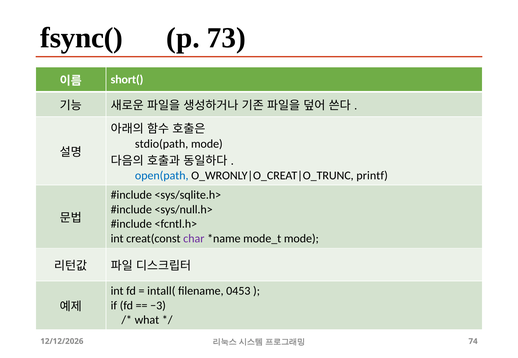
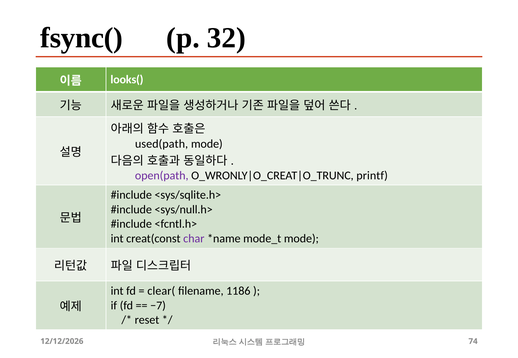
73: 73 -> 32
short(: short( -> looks(
stdio(path: stdio(path -> used(path
open(path colour: blue -> purple
intall(: intall( -> clear(
0453: 0453 -> 1186
−3: −3 -> −7
what: what -> reset
